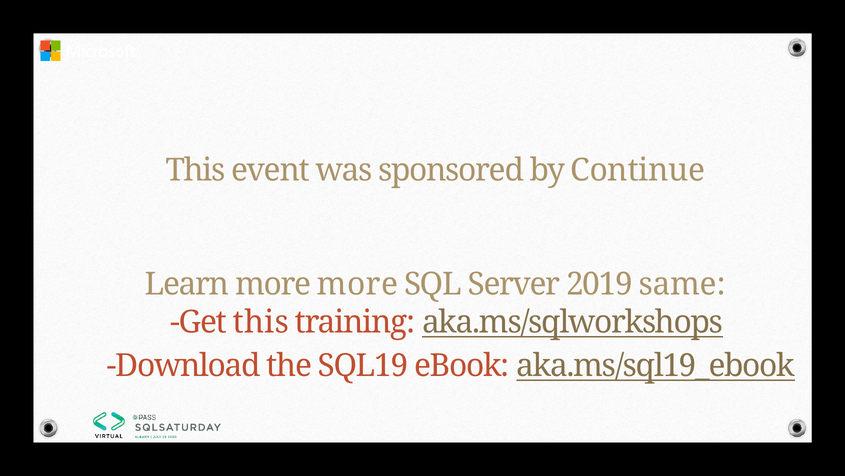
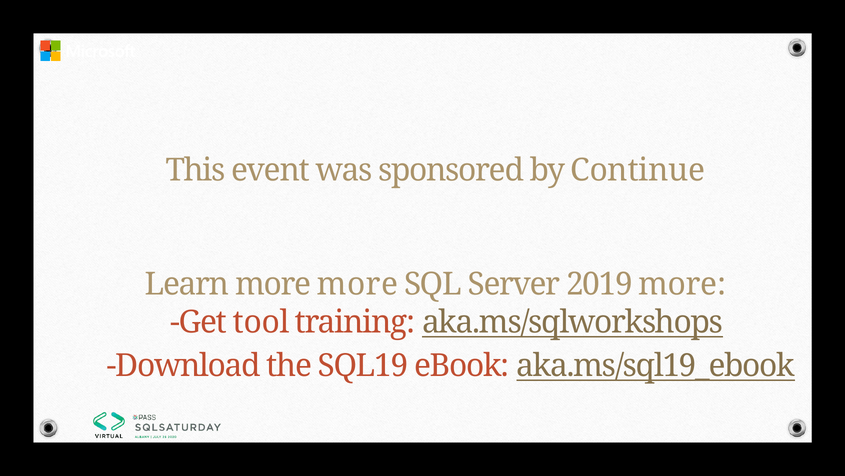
2019 same: same -> more
Get this: this -> tool
